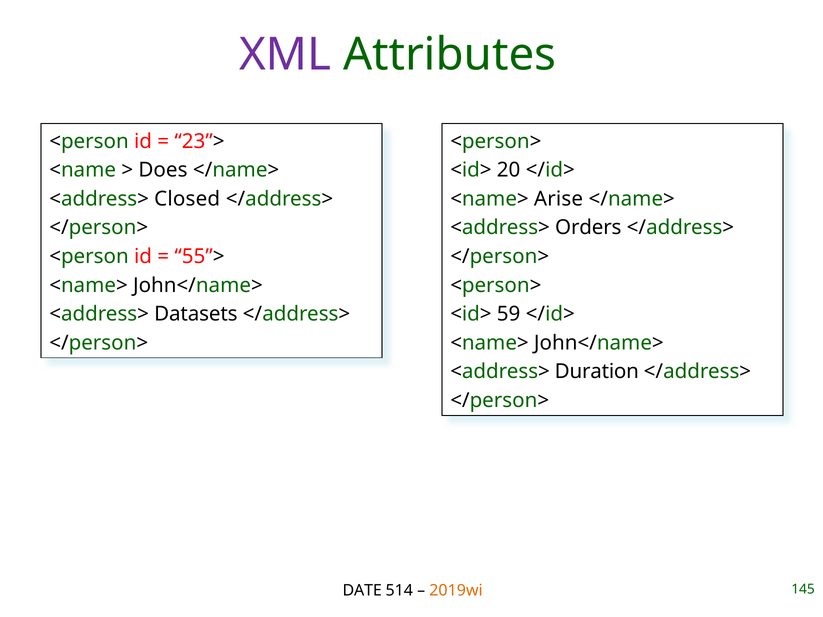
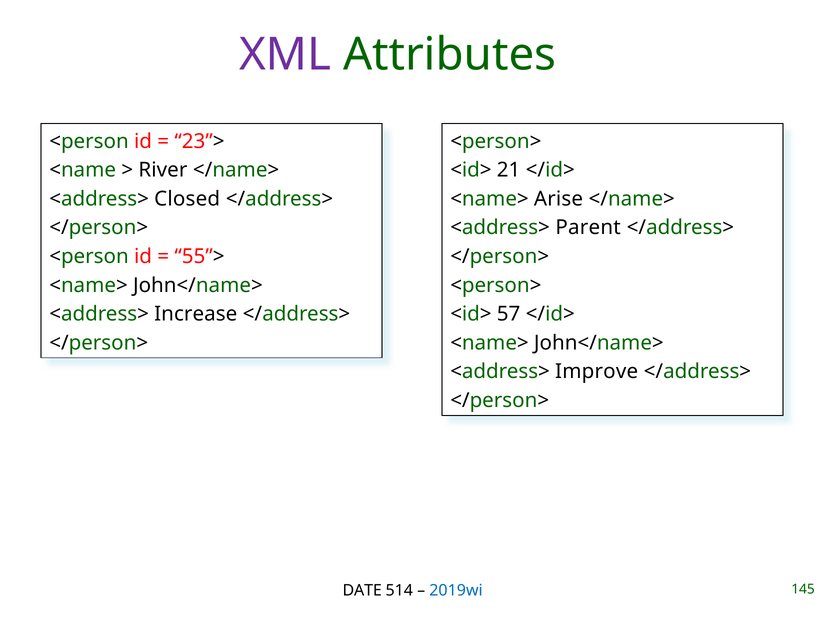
Does: Does -> River
20: 20 -> 21
Orders: Orders -> Parent
Datasets: Datasets -> Increase
59: 59 -> 57
Duration: Duration -> Improve
2019wi colour: orange -> blue
